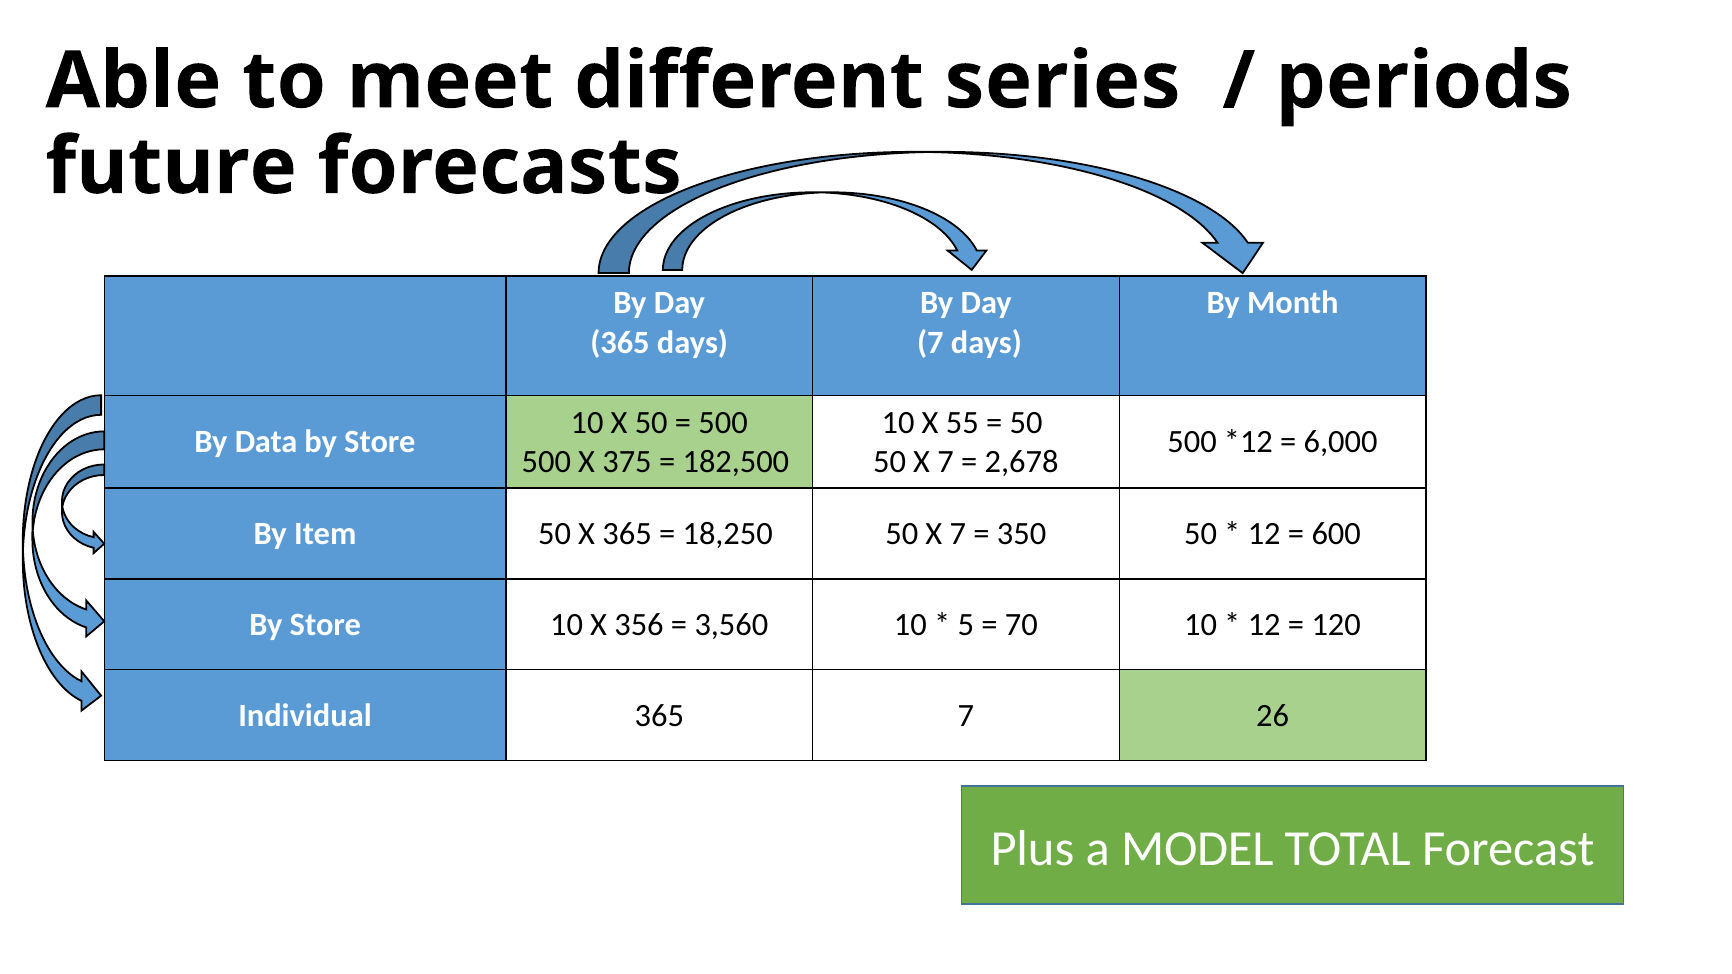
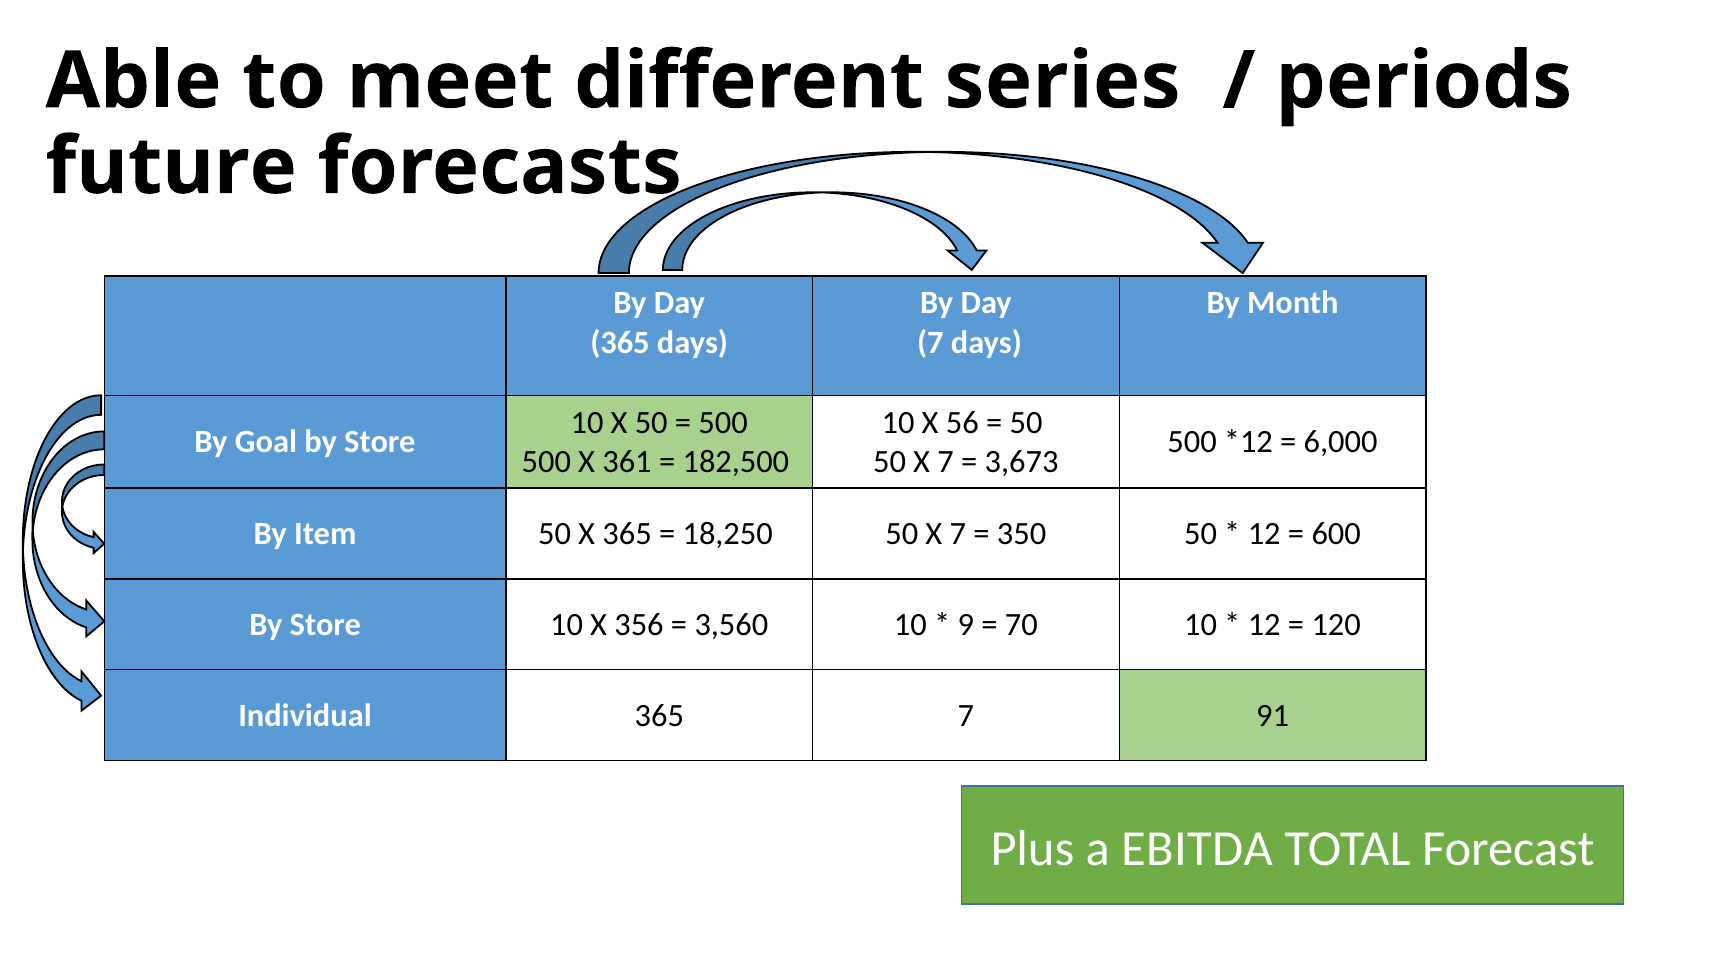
55: 55 -> 56
Data: Data -> Goal
375: 375 -> 361
2,678: 2,678 -> 3,673
5: 5 -> 9
26: 26 -> 91
MODEL: MODEL -> EBITDA
